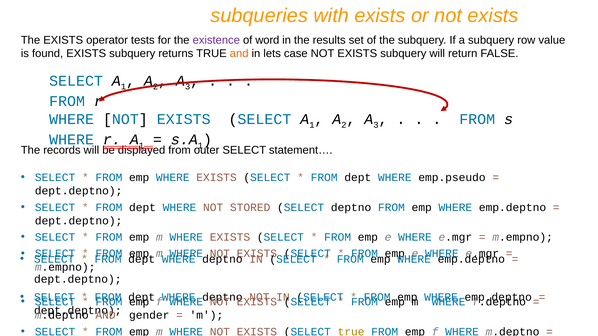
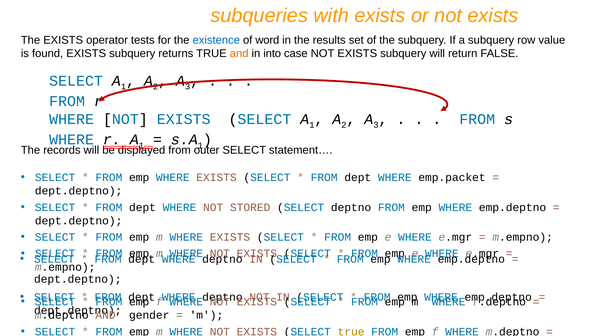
existence colour: purple -> blue
lets: lets -> into
emp.pseudo: emp.pseudo -> emp.packet
